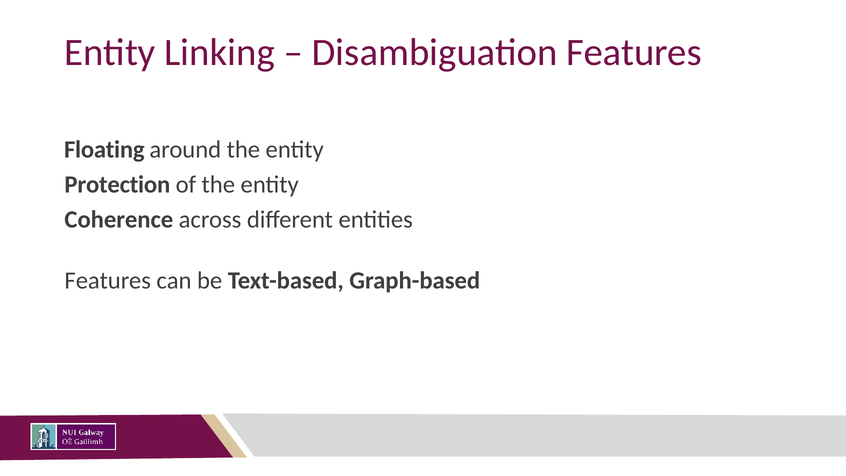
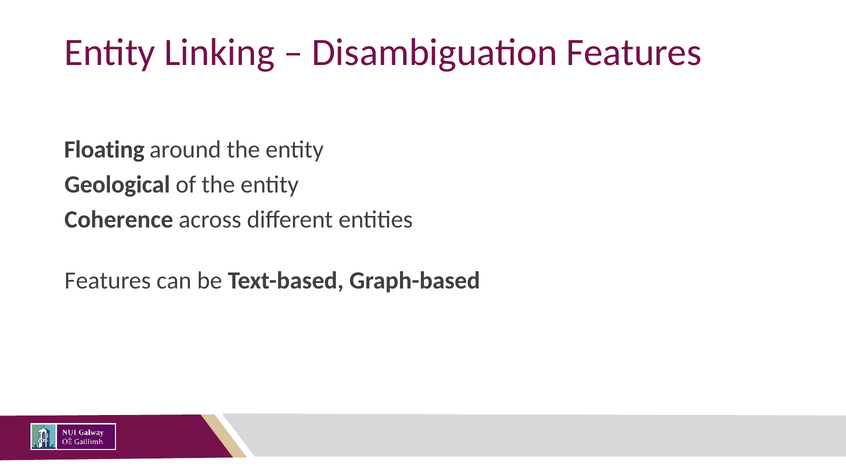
Protection: Protection -> Geological
